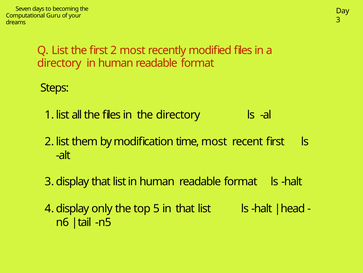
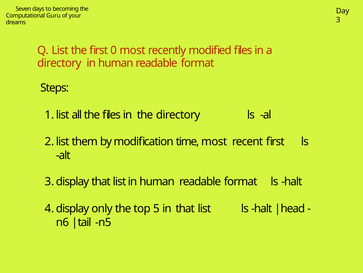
2: 2 -> 0
